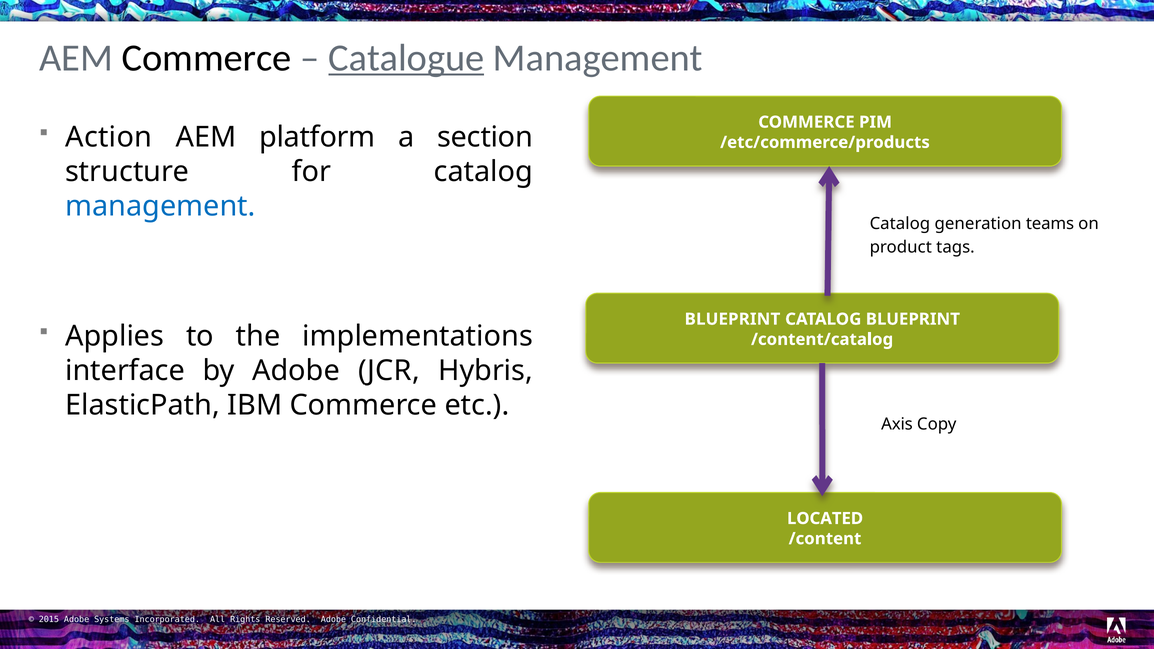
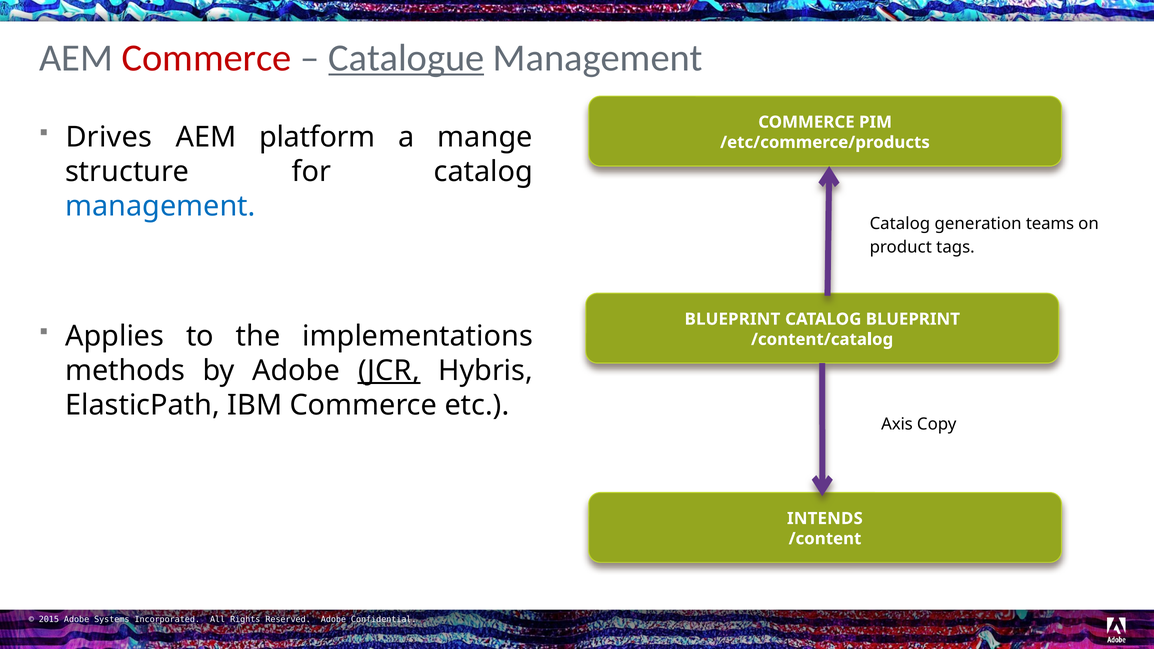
Commerce at (207, 58) colour: black -> red
Action: Action -> Drives
section: section -> mange
interface: interface -> methods
JCR underline: none -> present
LOCATED: LOCATED -> INTENDS
